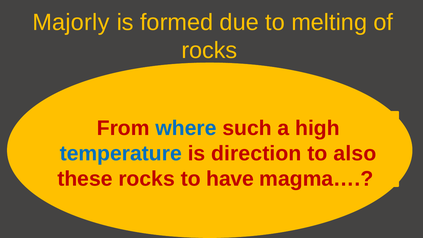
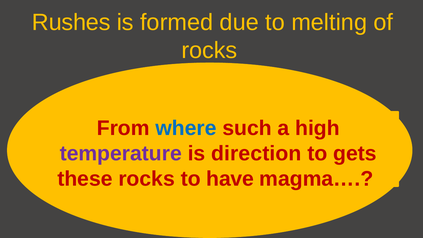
Majorly: Majorly -> Rushes
temperature colour: blue -> purple
also: also -> gets
